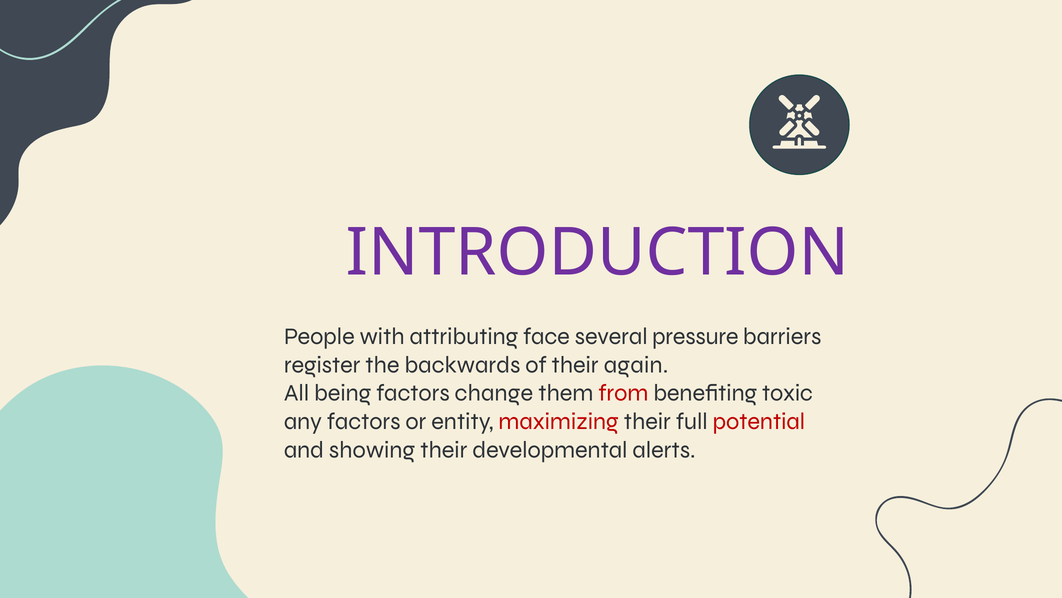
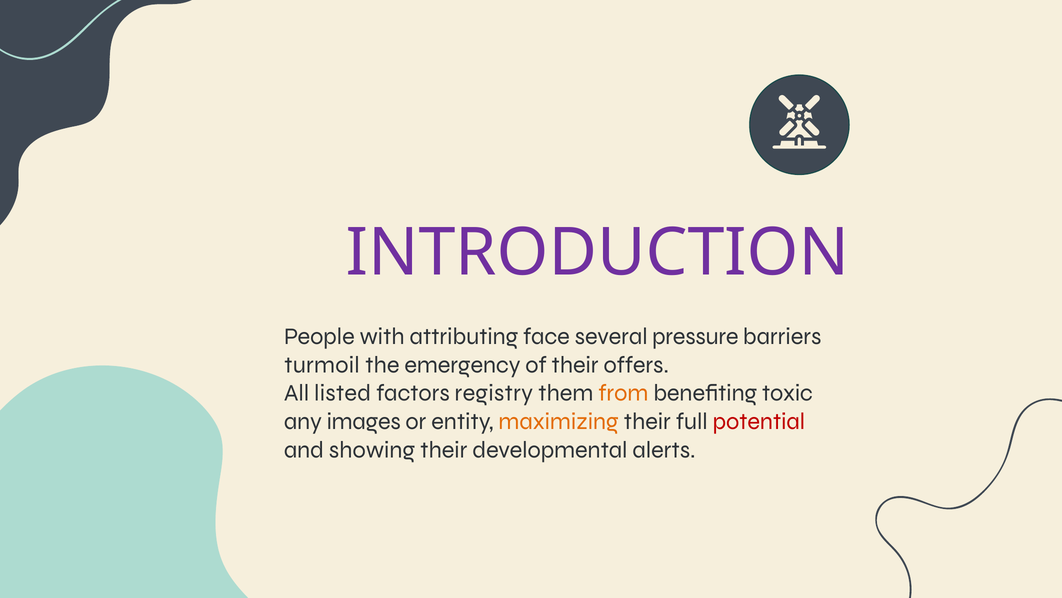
register: register -> turmoil
backwards: backwards -> emergency
again: again -> offers
being: being -> listed
change: change -> registry
from colour: red -> orange
any factors: factors -> images
maximizing colour: red -> orange
